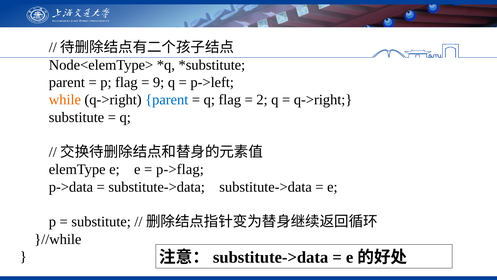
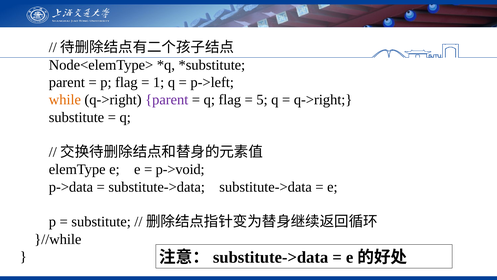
9: 9 -> 1
parent at (167, 100) colour: blue -> purple
2: 2 -> 5
p->flag: p->flag -> p->void
